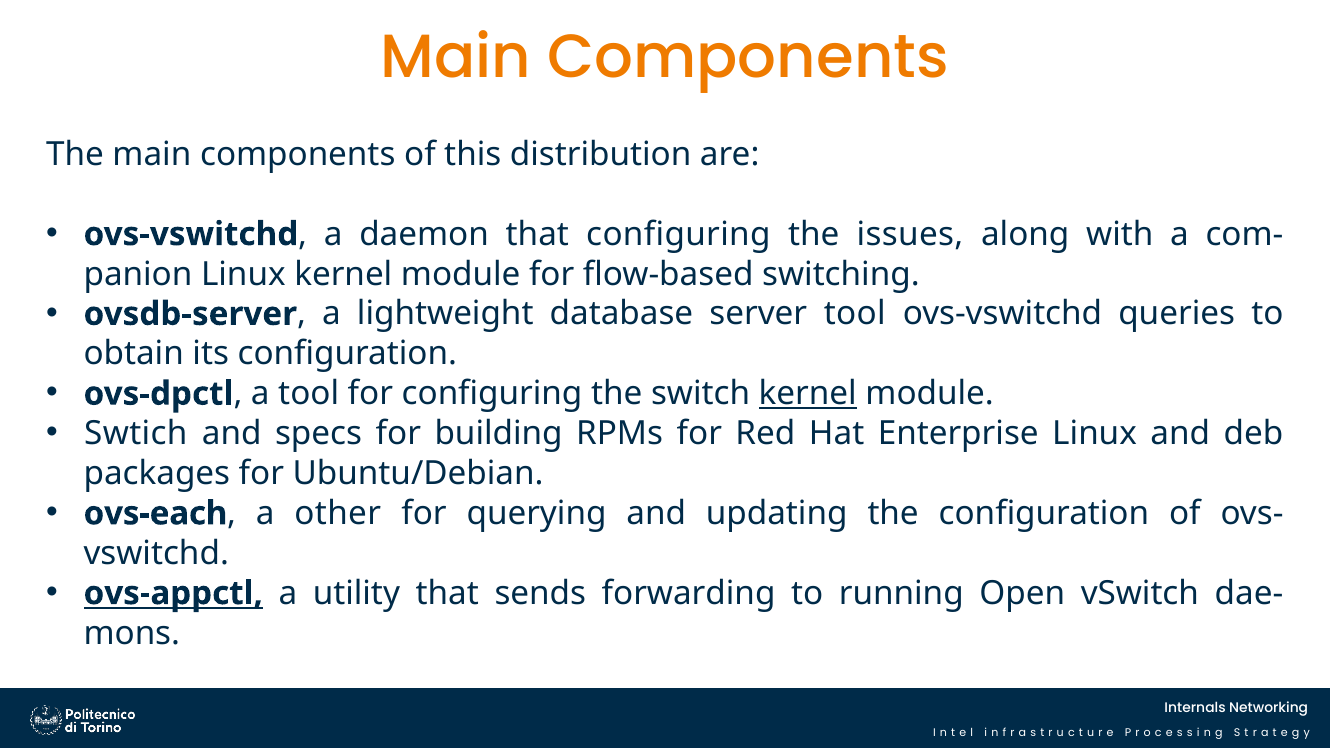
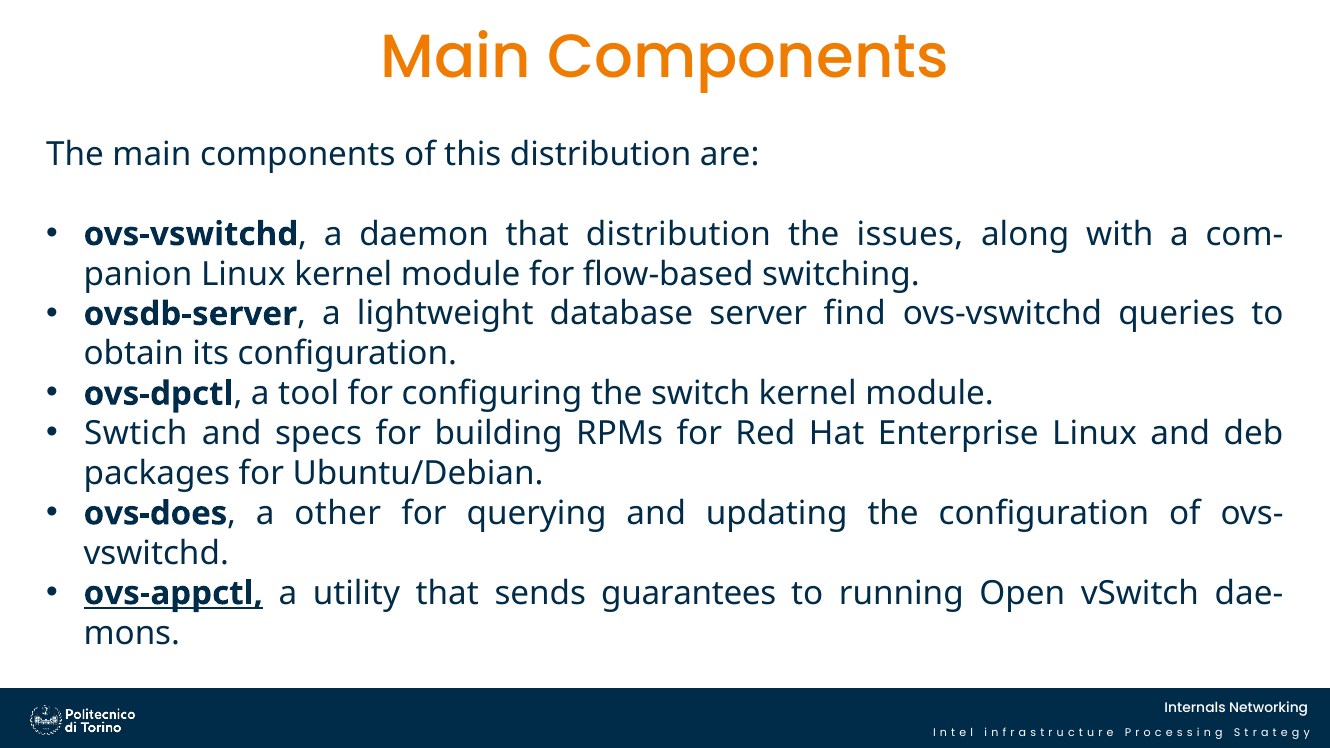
that configuring: configuring -> distribution
server tool: tool -> find
kernel at (808, 394) underline: present -> none
ovs-each: ovs-each -> ovs-does
forwarding: forwarding -> guarantees
